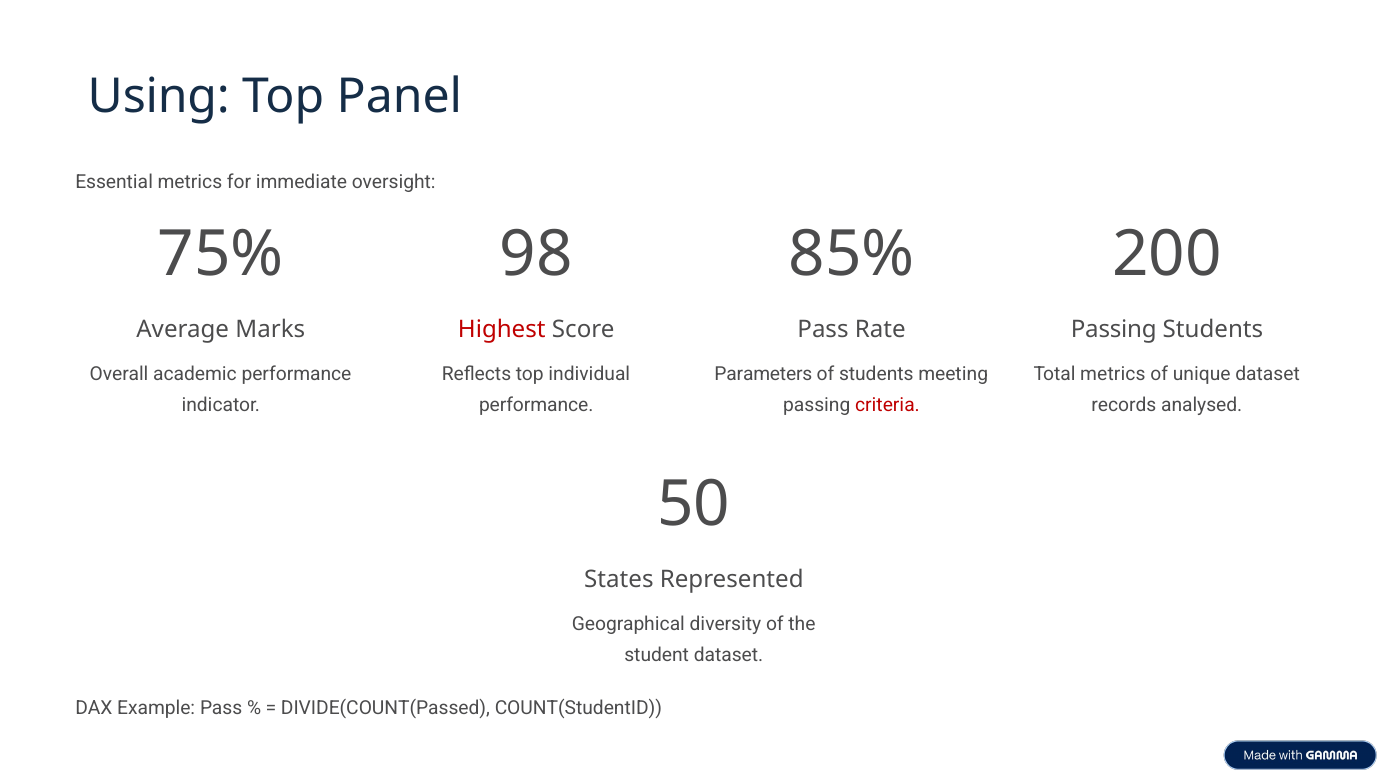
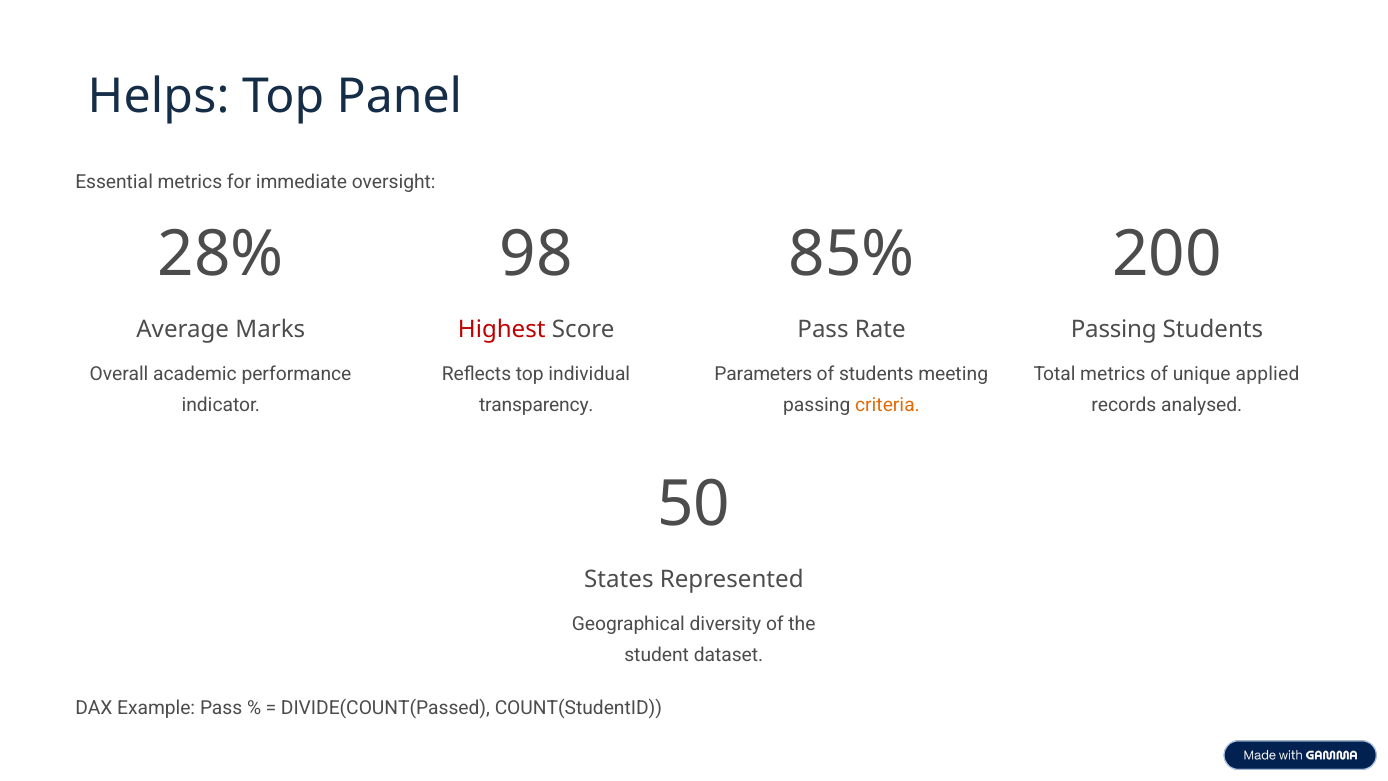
Using: Using -> Helps
75%: 75% -> 28%
unique dataset: dataset -> applied
performance at (536, 405): performance -> transparency
criteria colour: red -> orange
